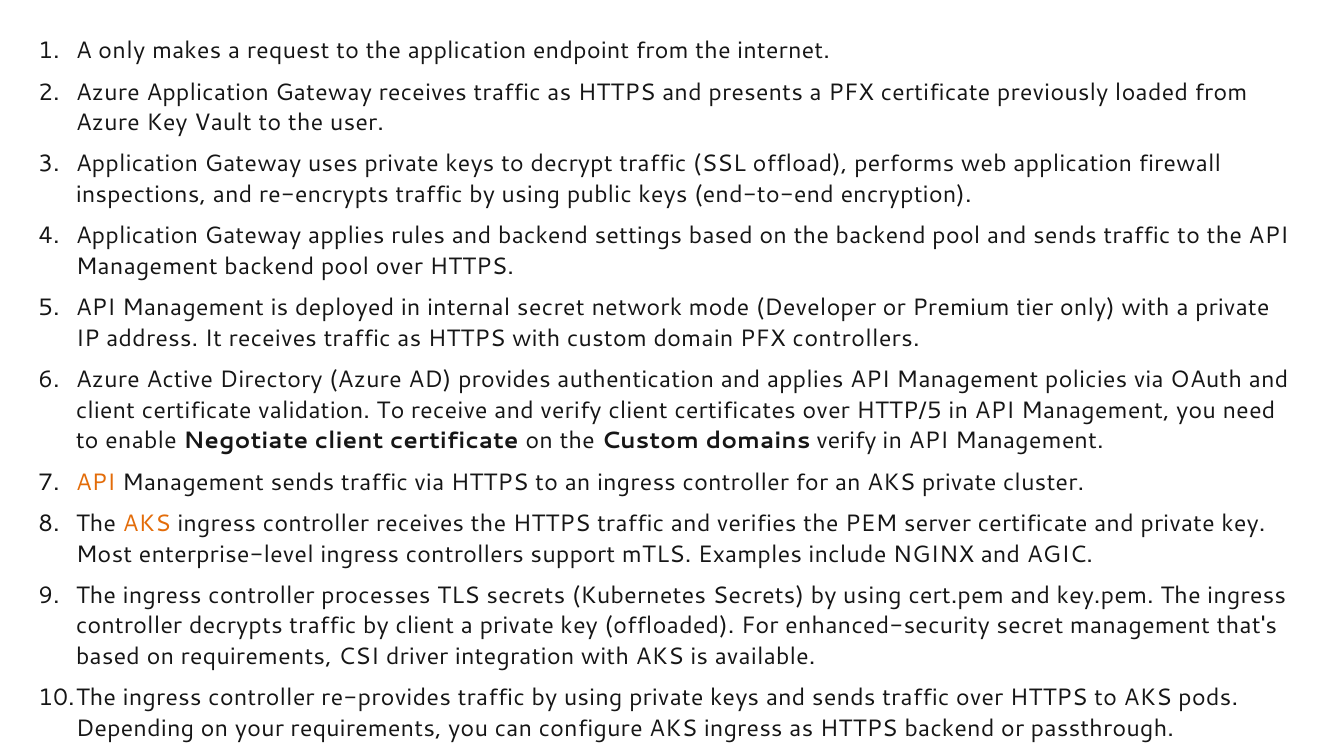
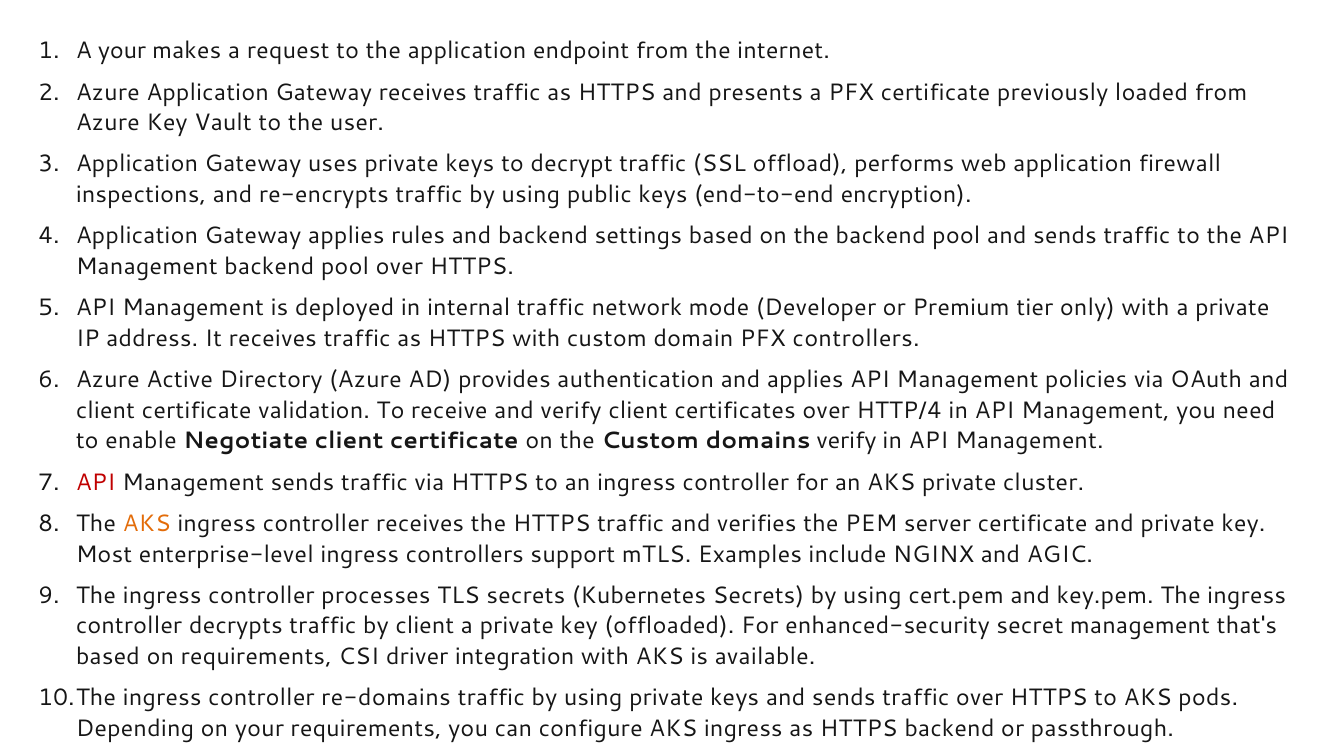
A only: only -> your
internal secret: secret -> traffic
HTTP/5: HTTP/5 -> HTTP/4
API at (96, 482) colour: orange -> red
re-provides: re-provides -> re-domains
